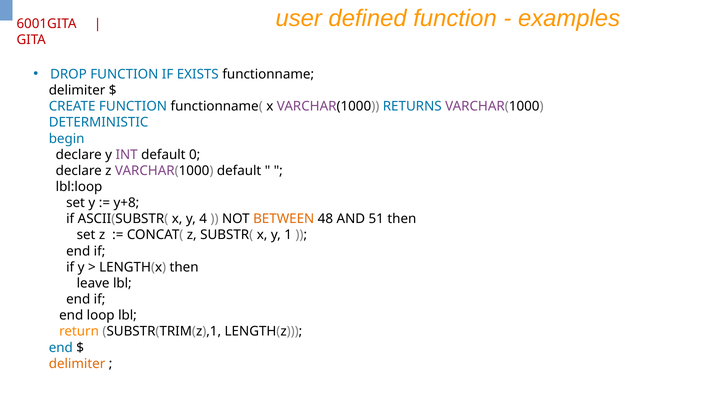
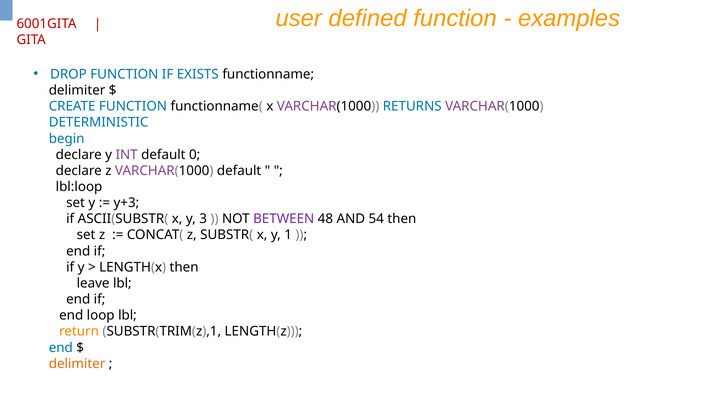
y+8: y+8 -> y+3
4: 4 -> 3
BETWEEN colour: orange -> purple
51: 51 -> 54
